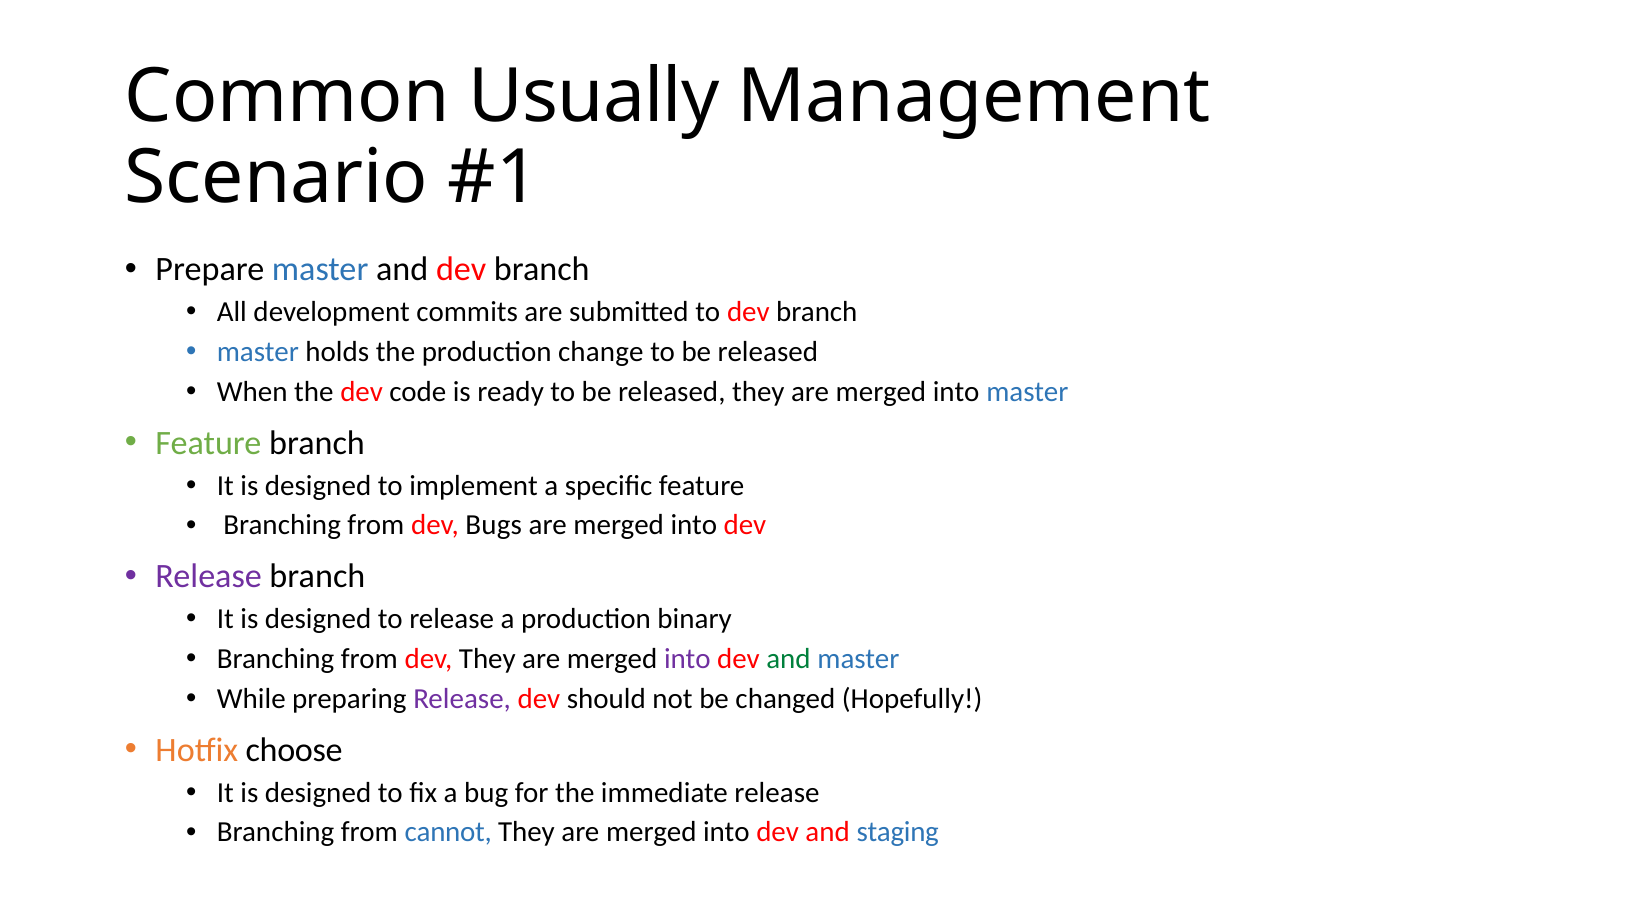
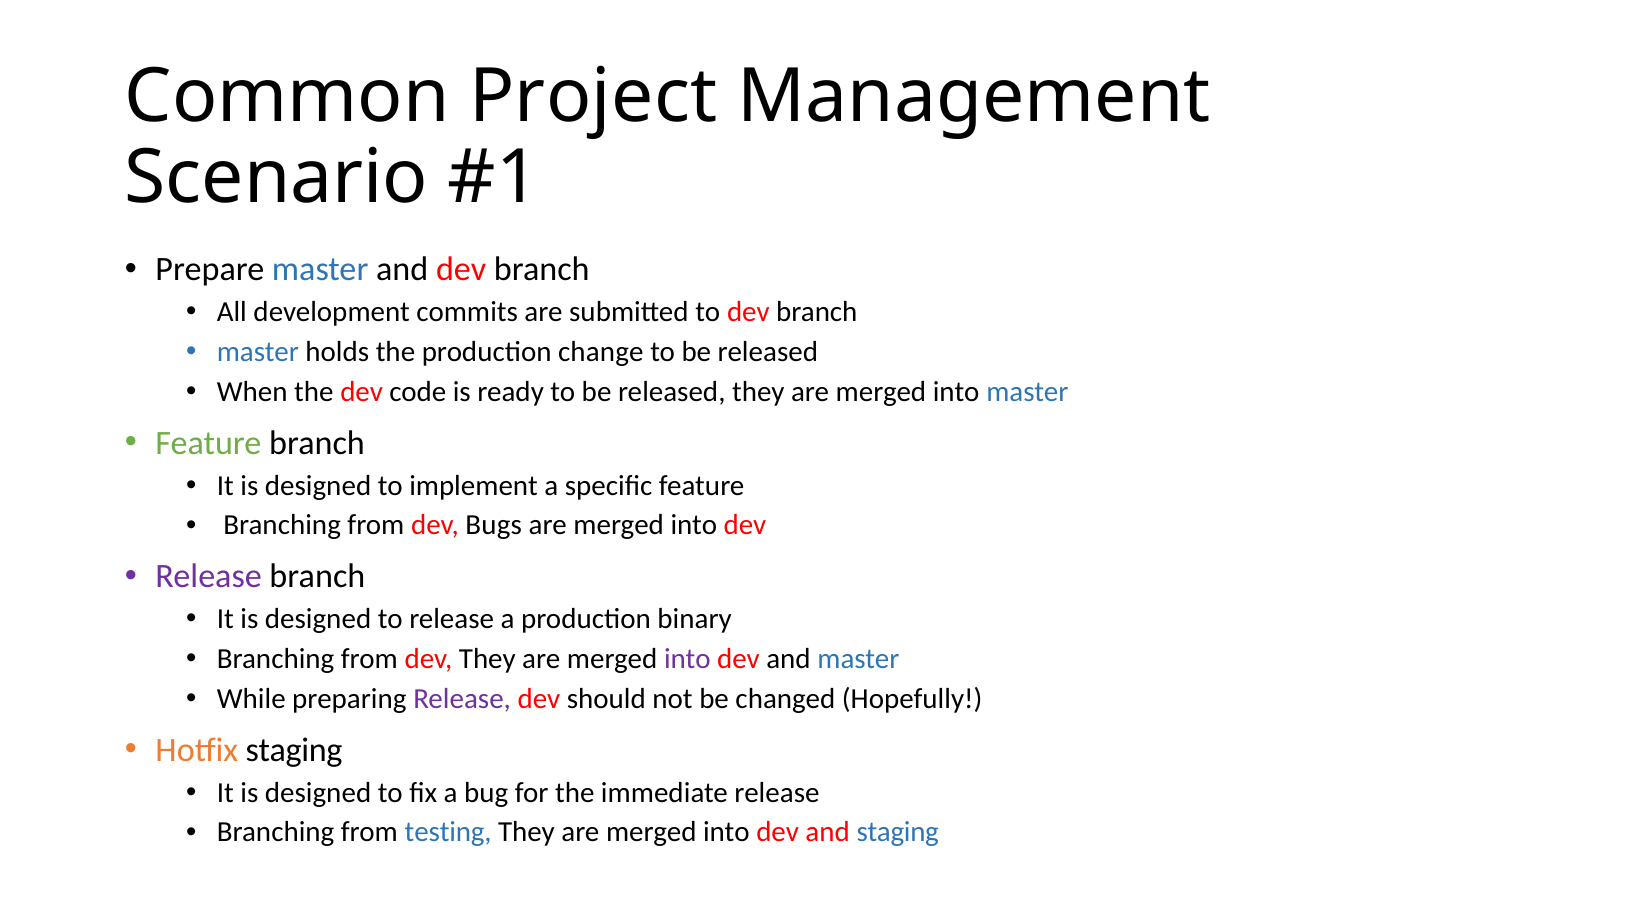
Usually: Usually -> Project
and at (788, 659) colour: green -> black
Hotfix choose: choose -> staging
cannot: cannot -> testing
